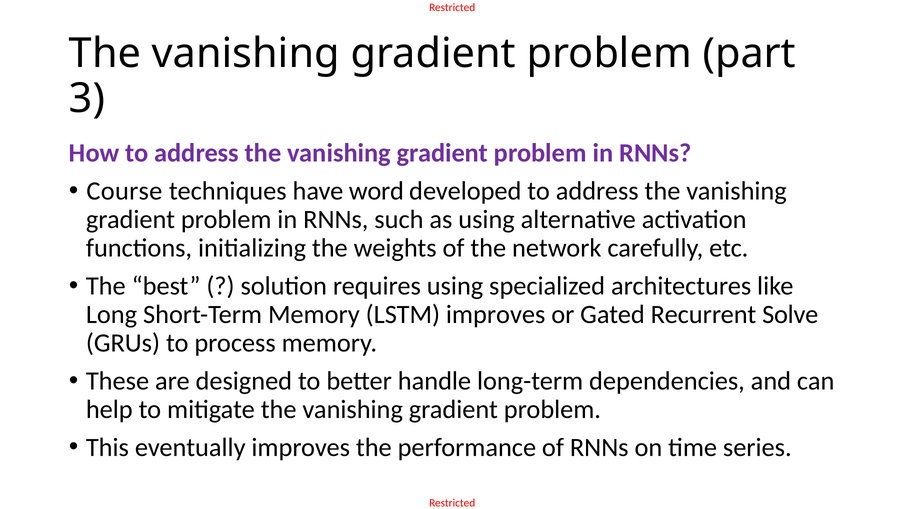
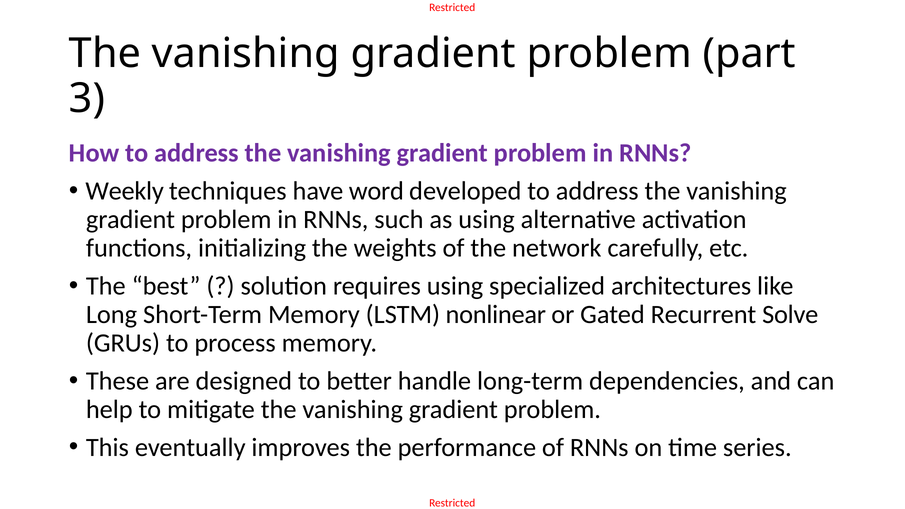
Course: Course -> Weekly
LSTM improves: improves -> nonlinear
